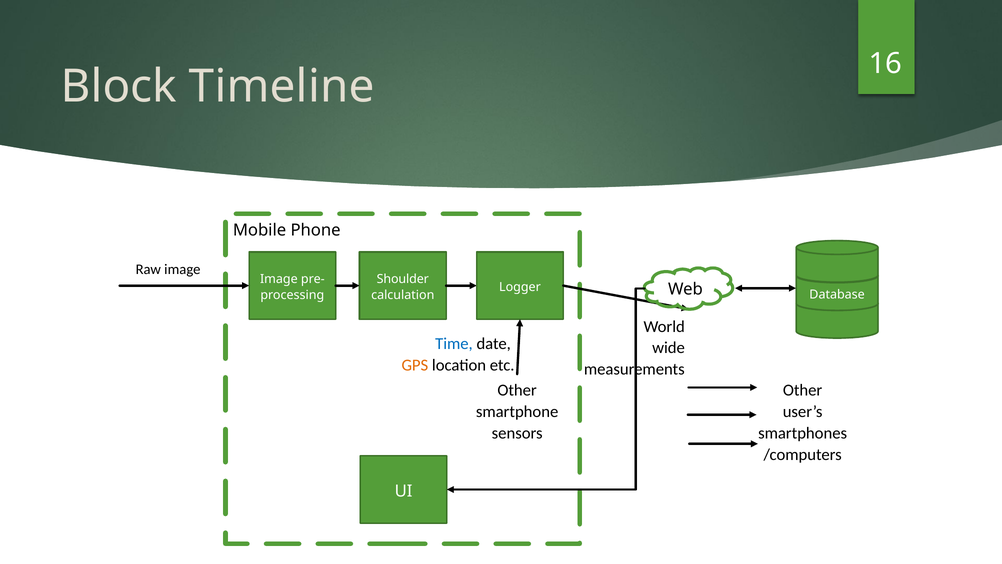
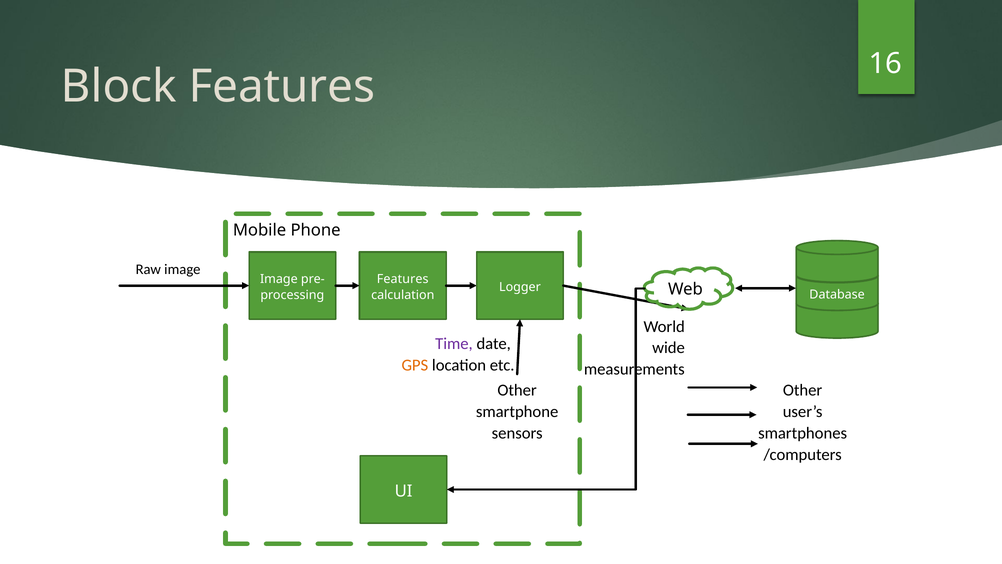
Block Timeline: Timeline -> Features
Shoulder at (403, 279): Shoulder -> Features
Time colour: blue -> purple
